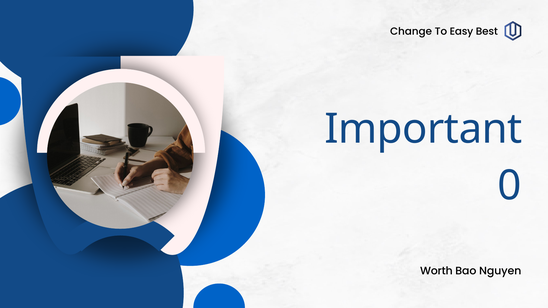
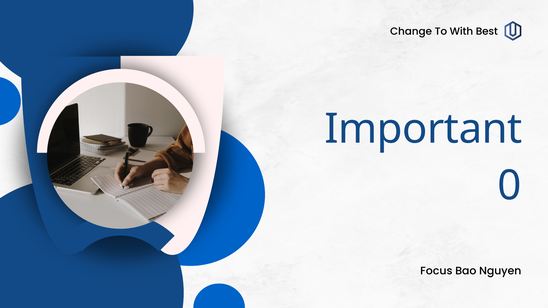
Easy: Easy -> With
Worth: Worth -> Focus
